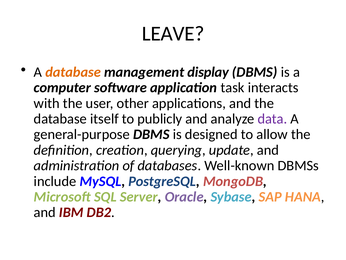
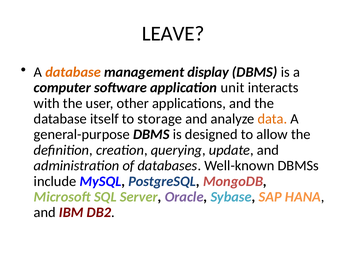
task: task -> unit
publicly: publicly -> storage
data colour: purple -> orange
